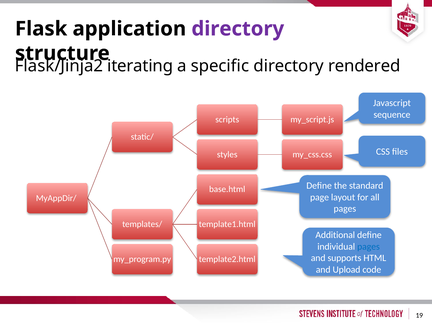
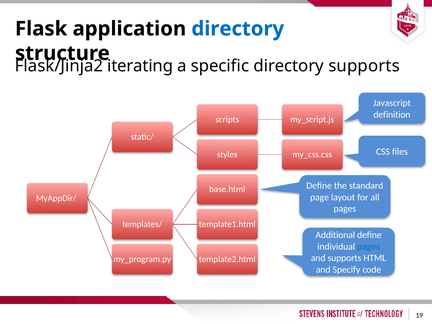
directory at (238, 29) colour: purple -> blue
directory rendered: rendered -> supports
sequence: sequence -> definition
Upload: Upload -> Specify
